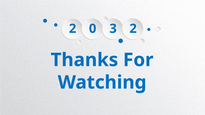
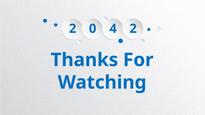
3: 3 -> 4
